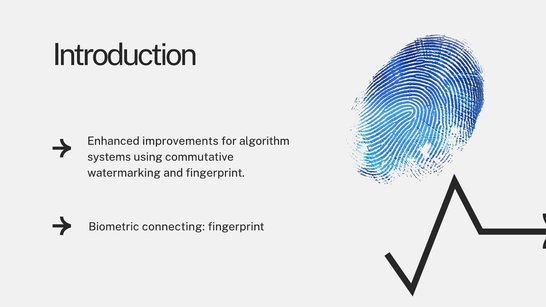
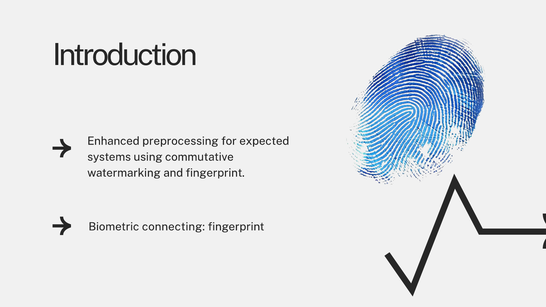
improvements: improvements -> preprocessing
algorithm: algorithm -> expected
